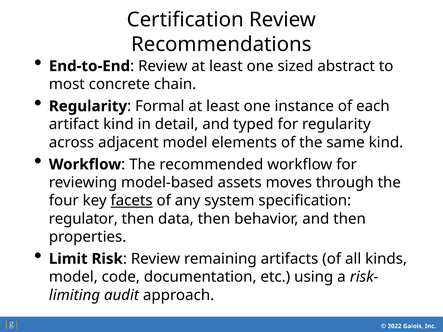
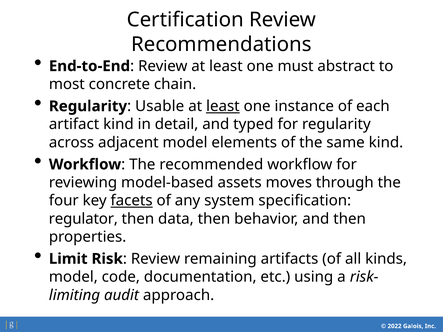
sized: sized -> must
Formal: Formal -> Usable
least at (223, 106) underline: none -> present
